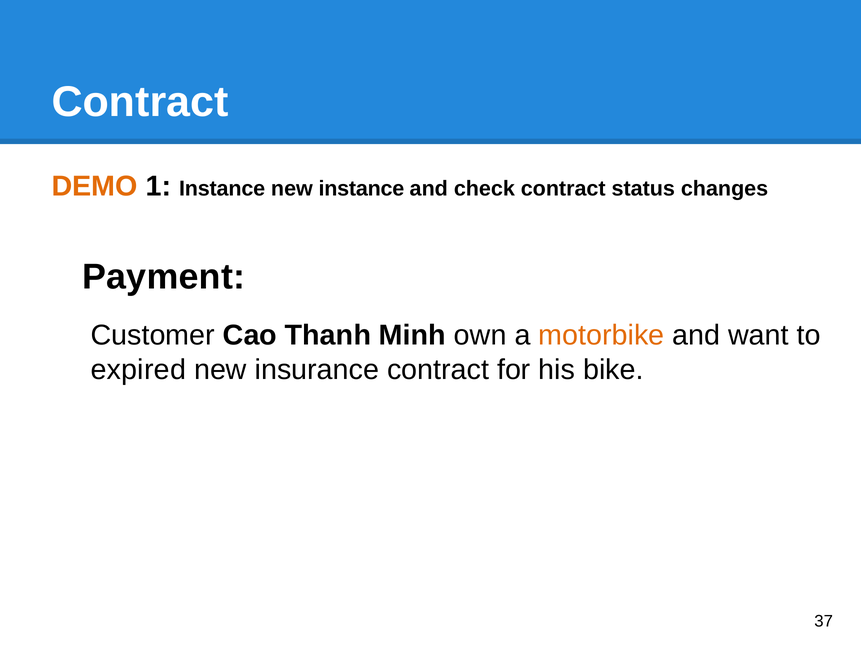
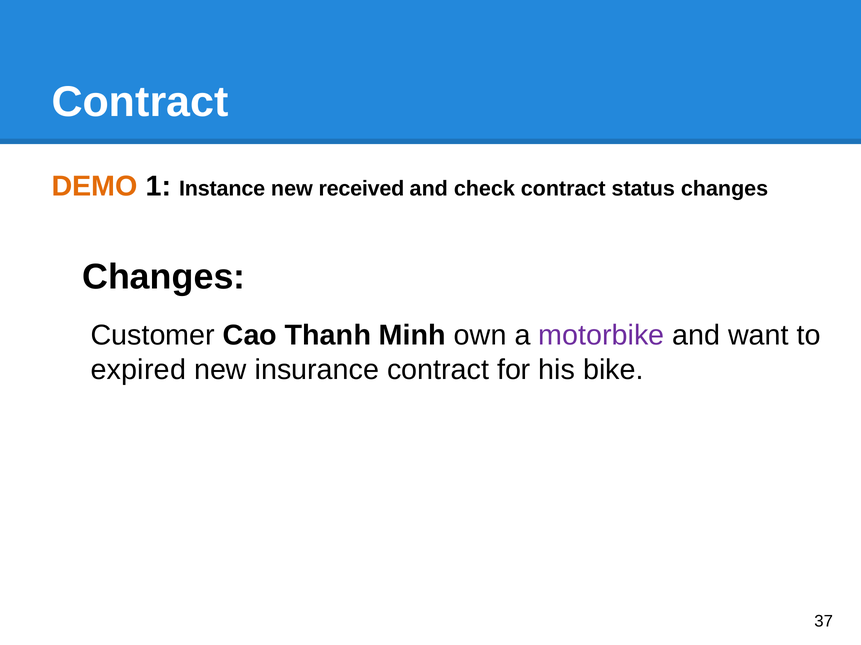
new instance: instance -> received
Payment at (164, 277): Payment -> Changes
motorbike colour: orange -> purple
